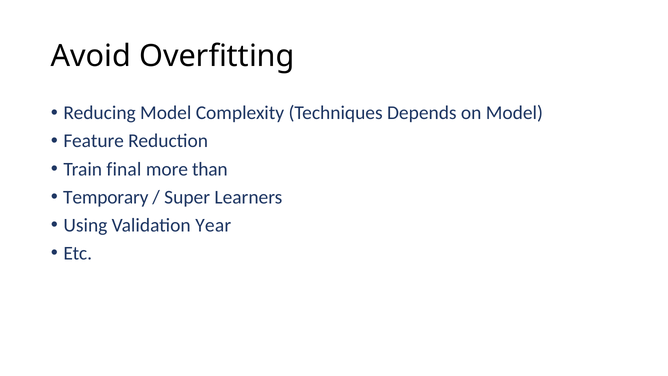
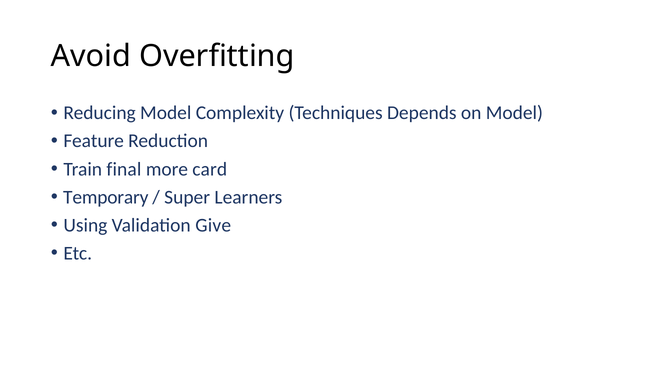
than: than -> card
Year: Year -> Give
